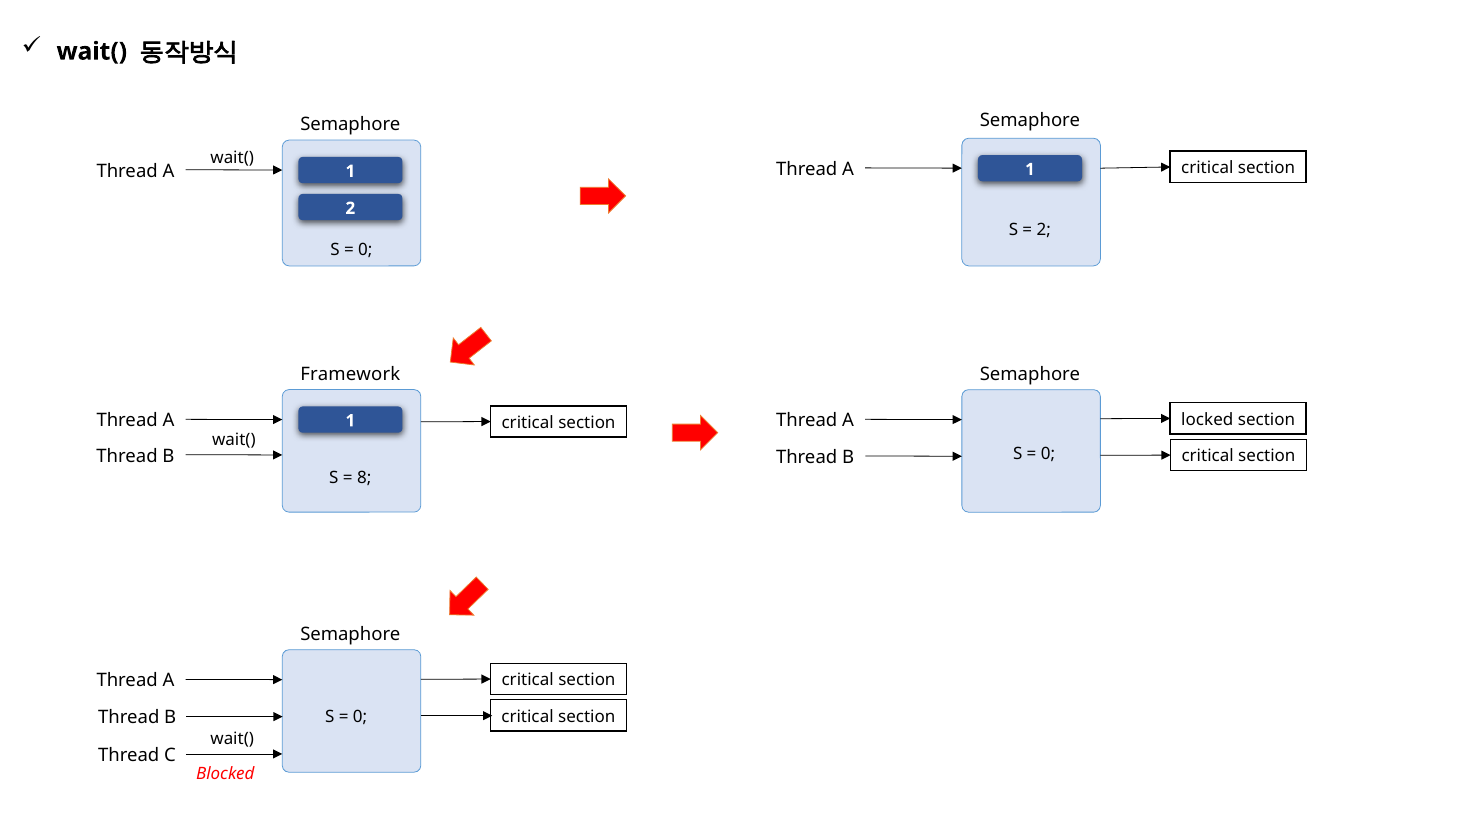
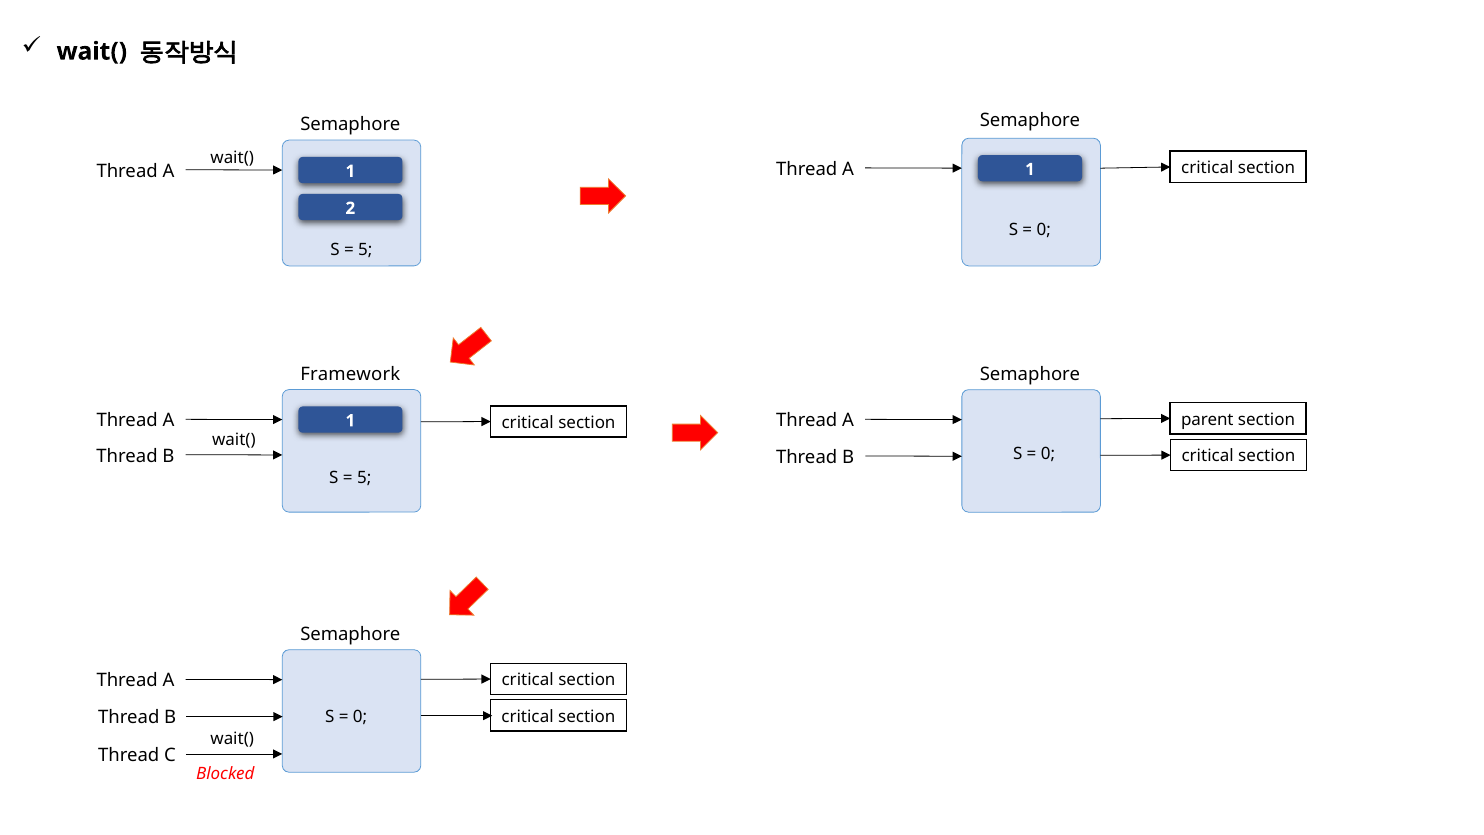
2 at (1044, 230): 2 -> 0
0 at (365, 250): 0 -> 5
locked: locked -> parent
8 at (364, 478): 8 -> 5
